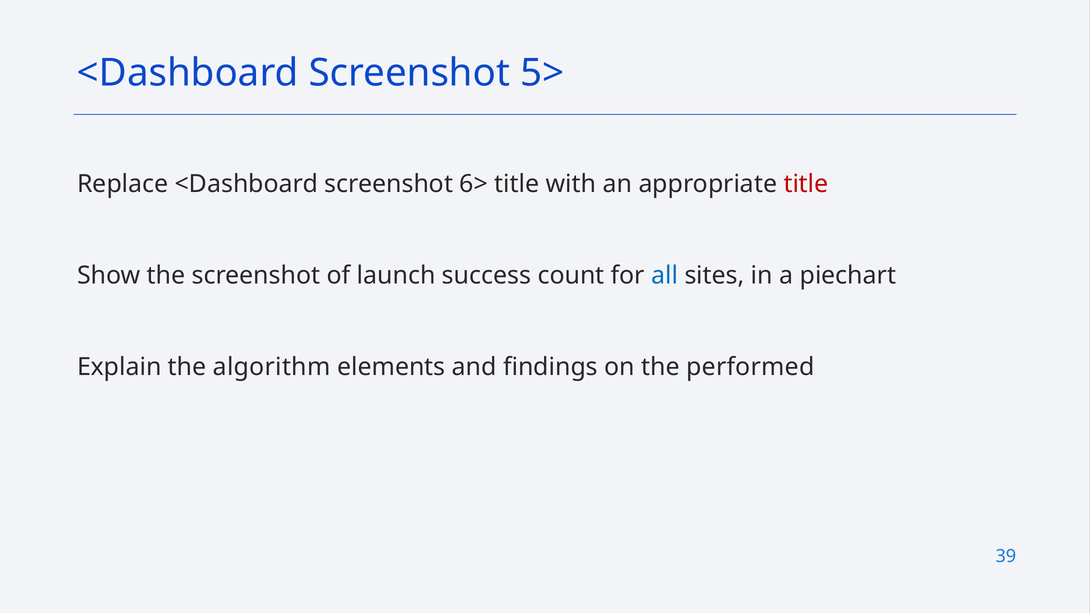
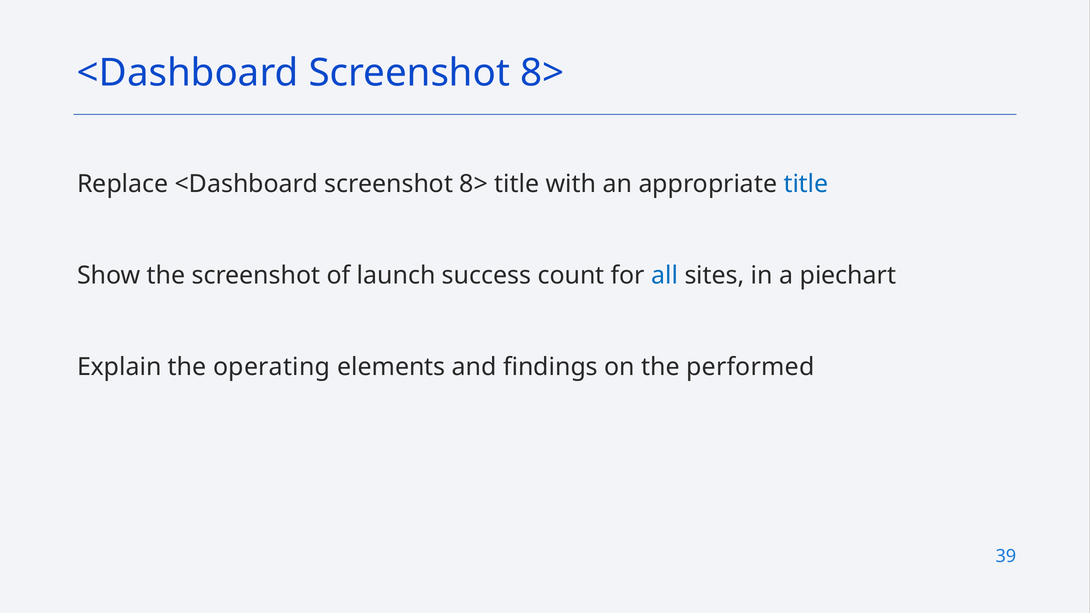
5> at (542, 73): 5> -> 8>
Replace <Dashboard screenshot 6>: 6> -> 8>
title at (806, 184) colour: red -> blue
algorithm: algorithm -> operating
